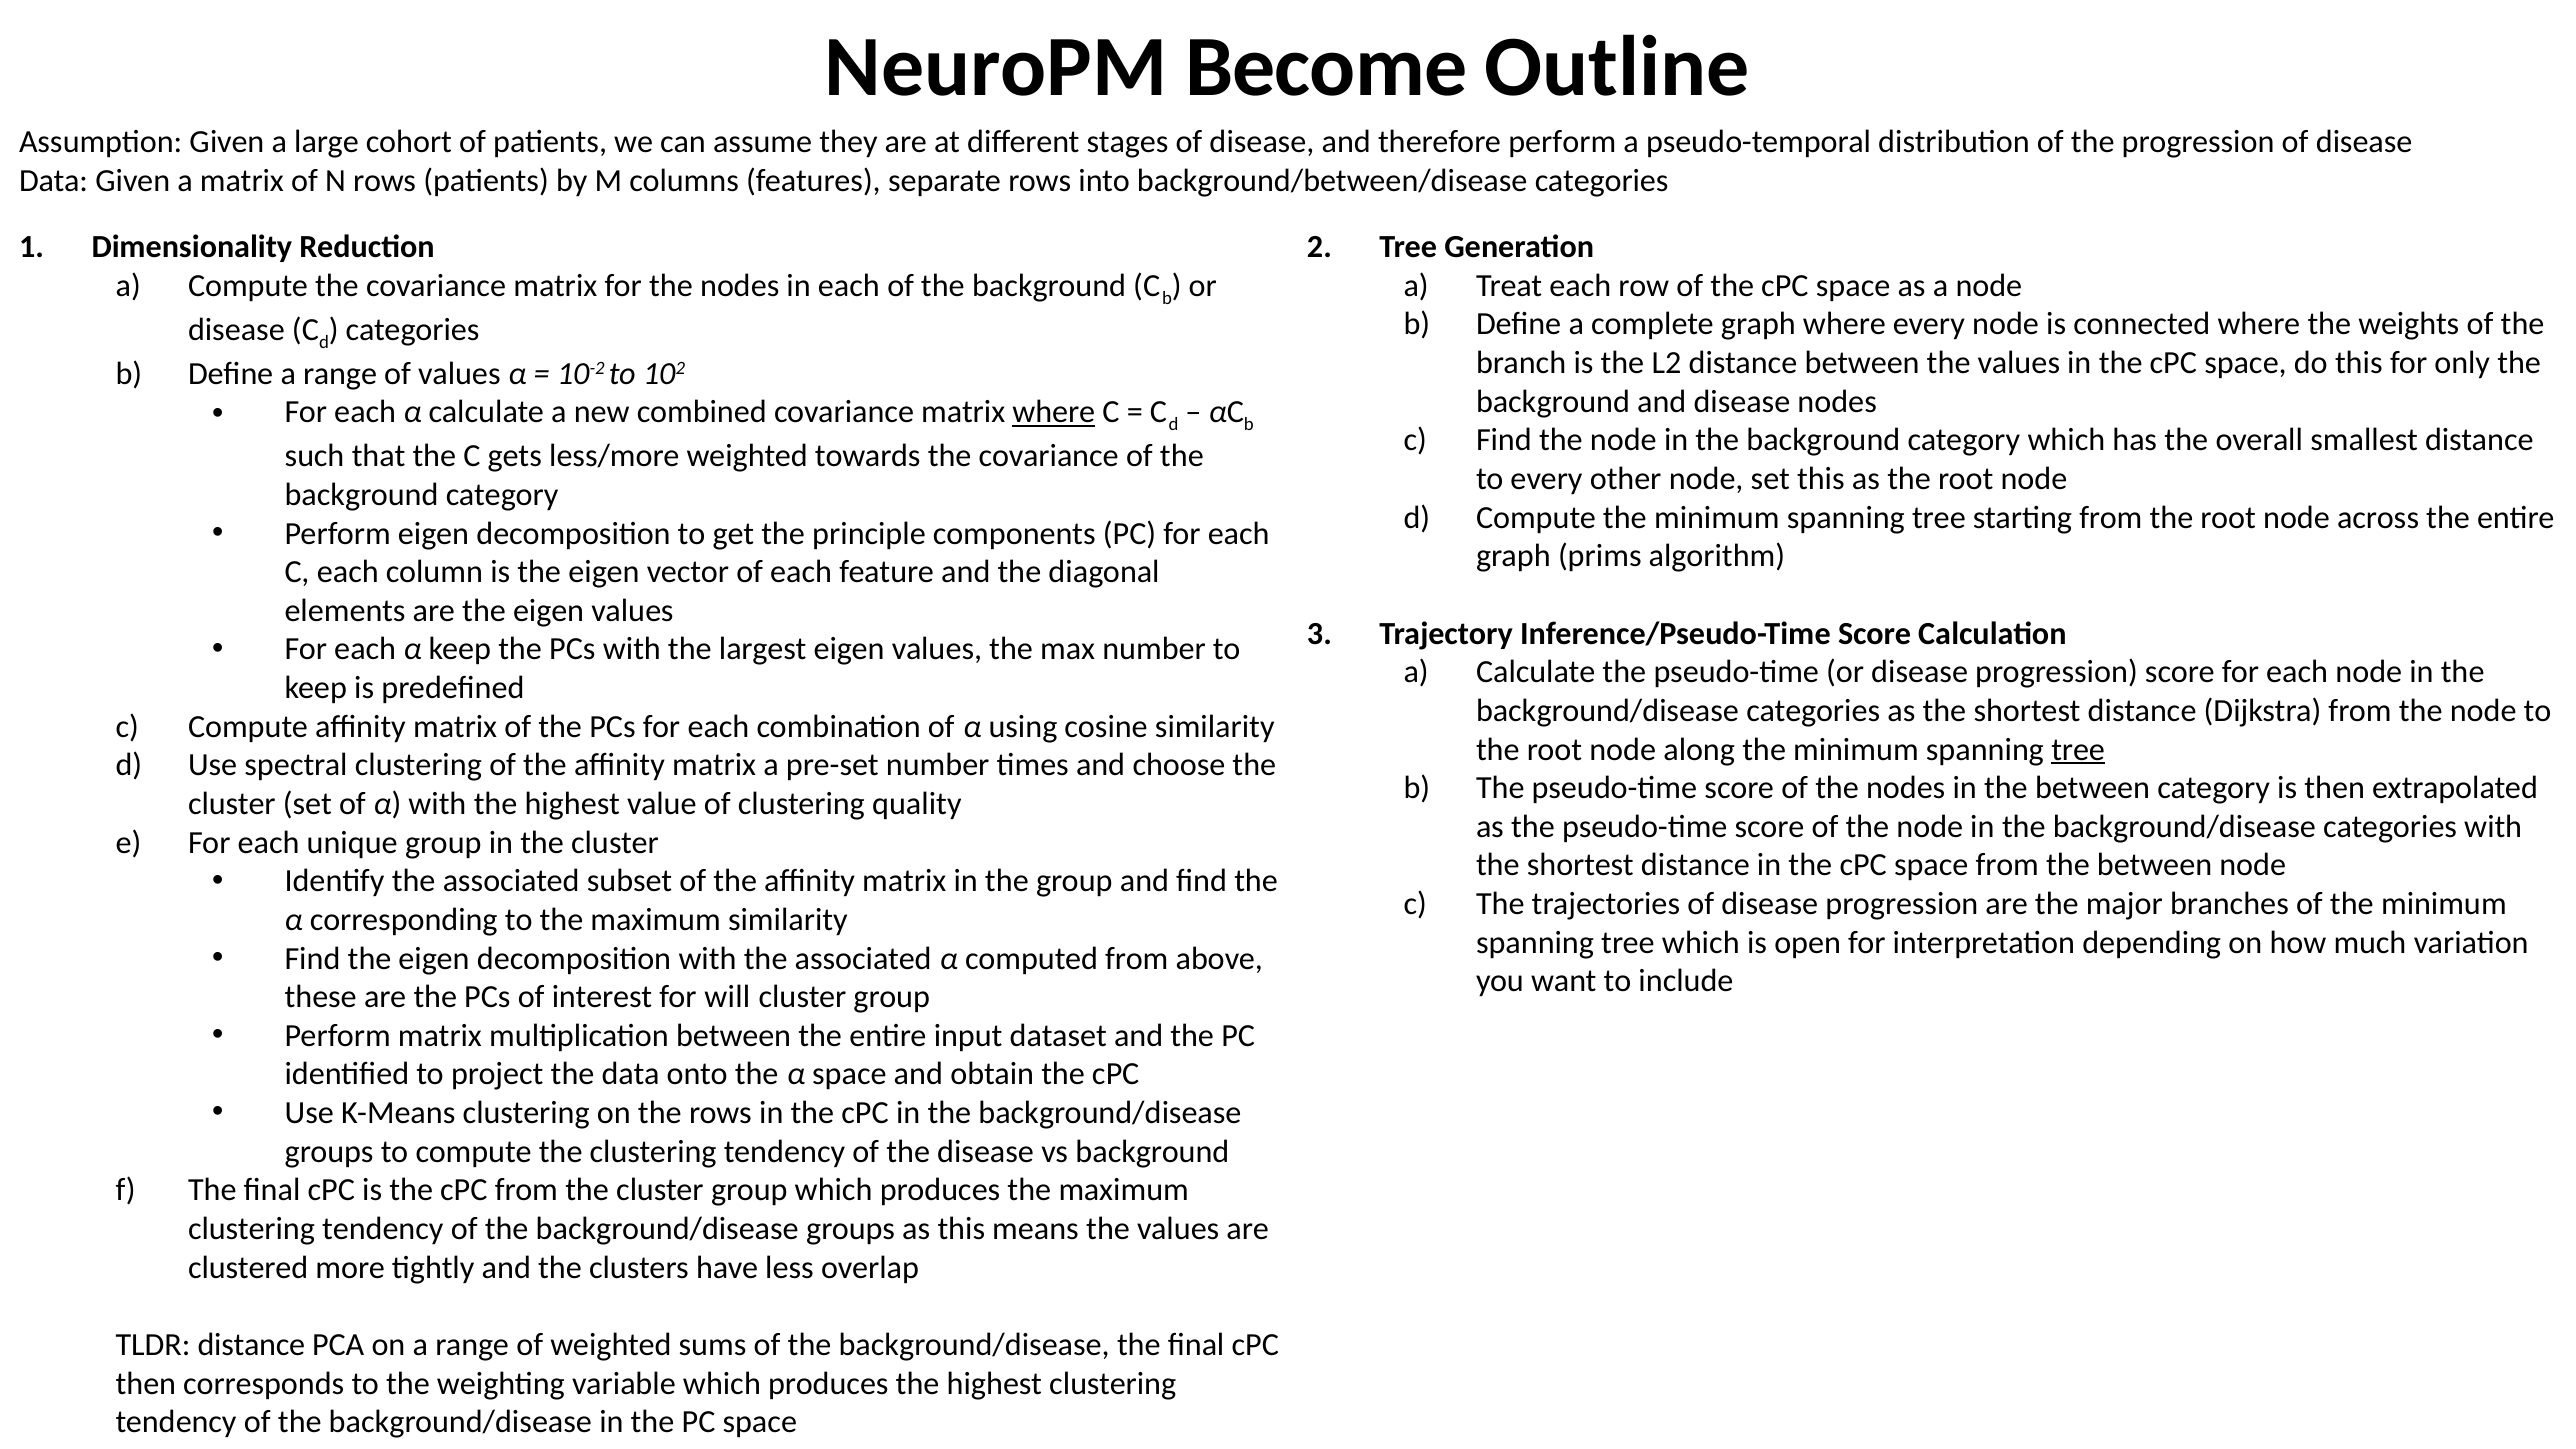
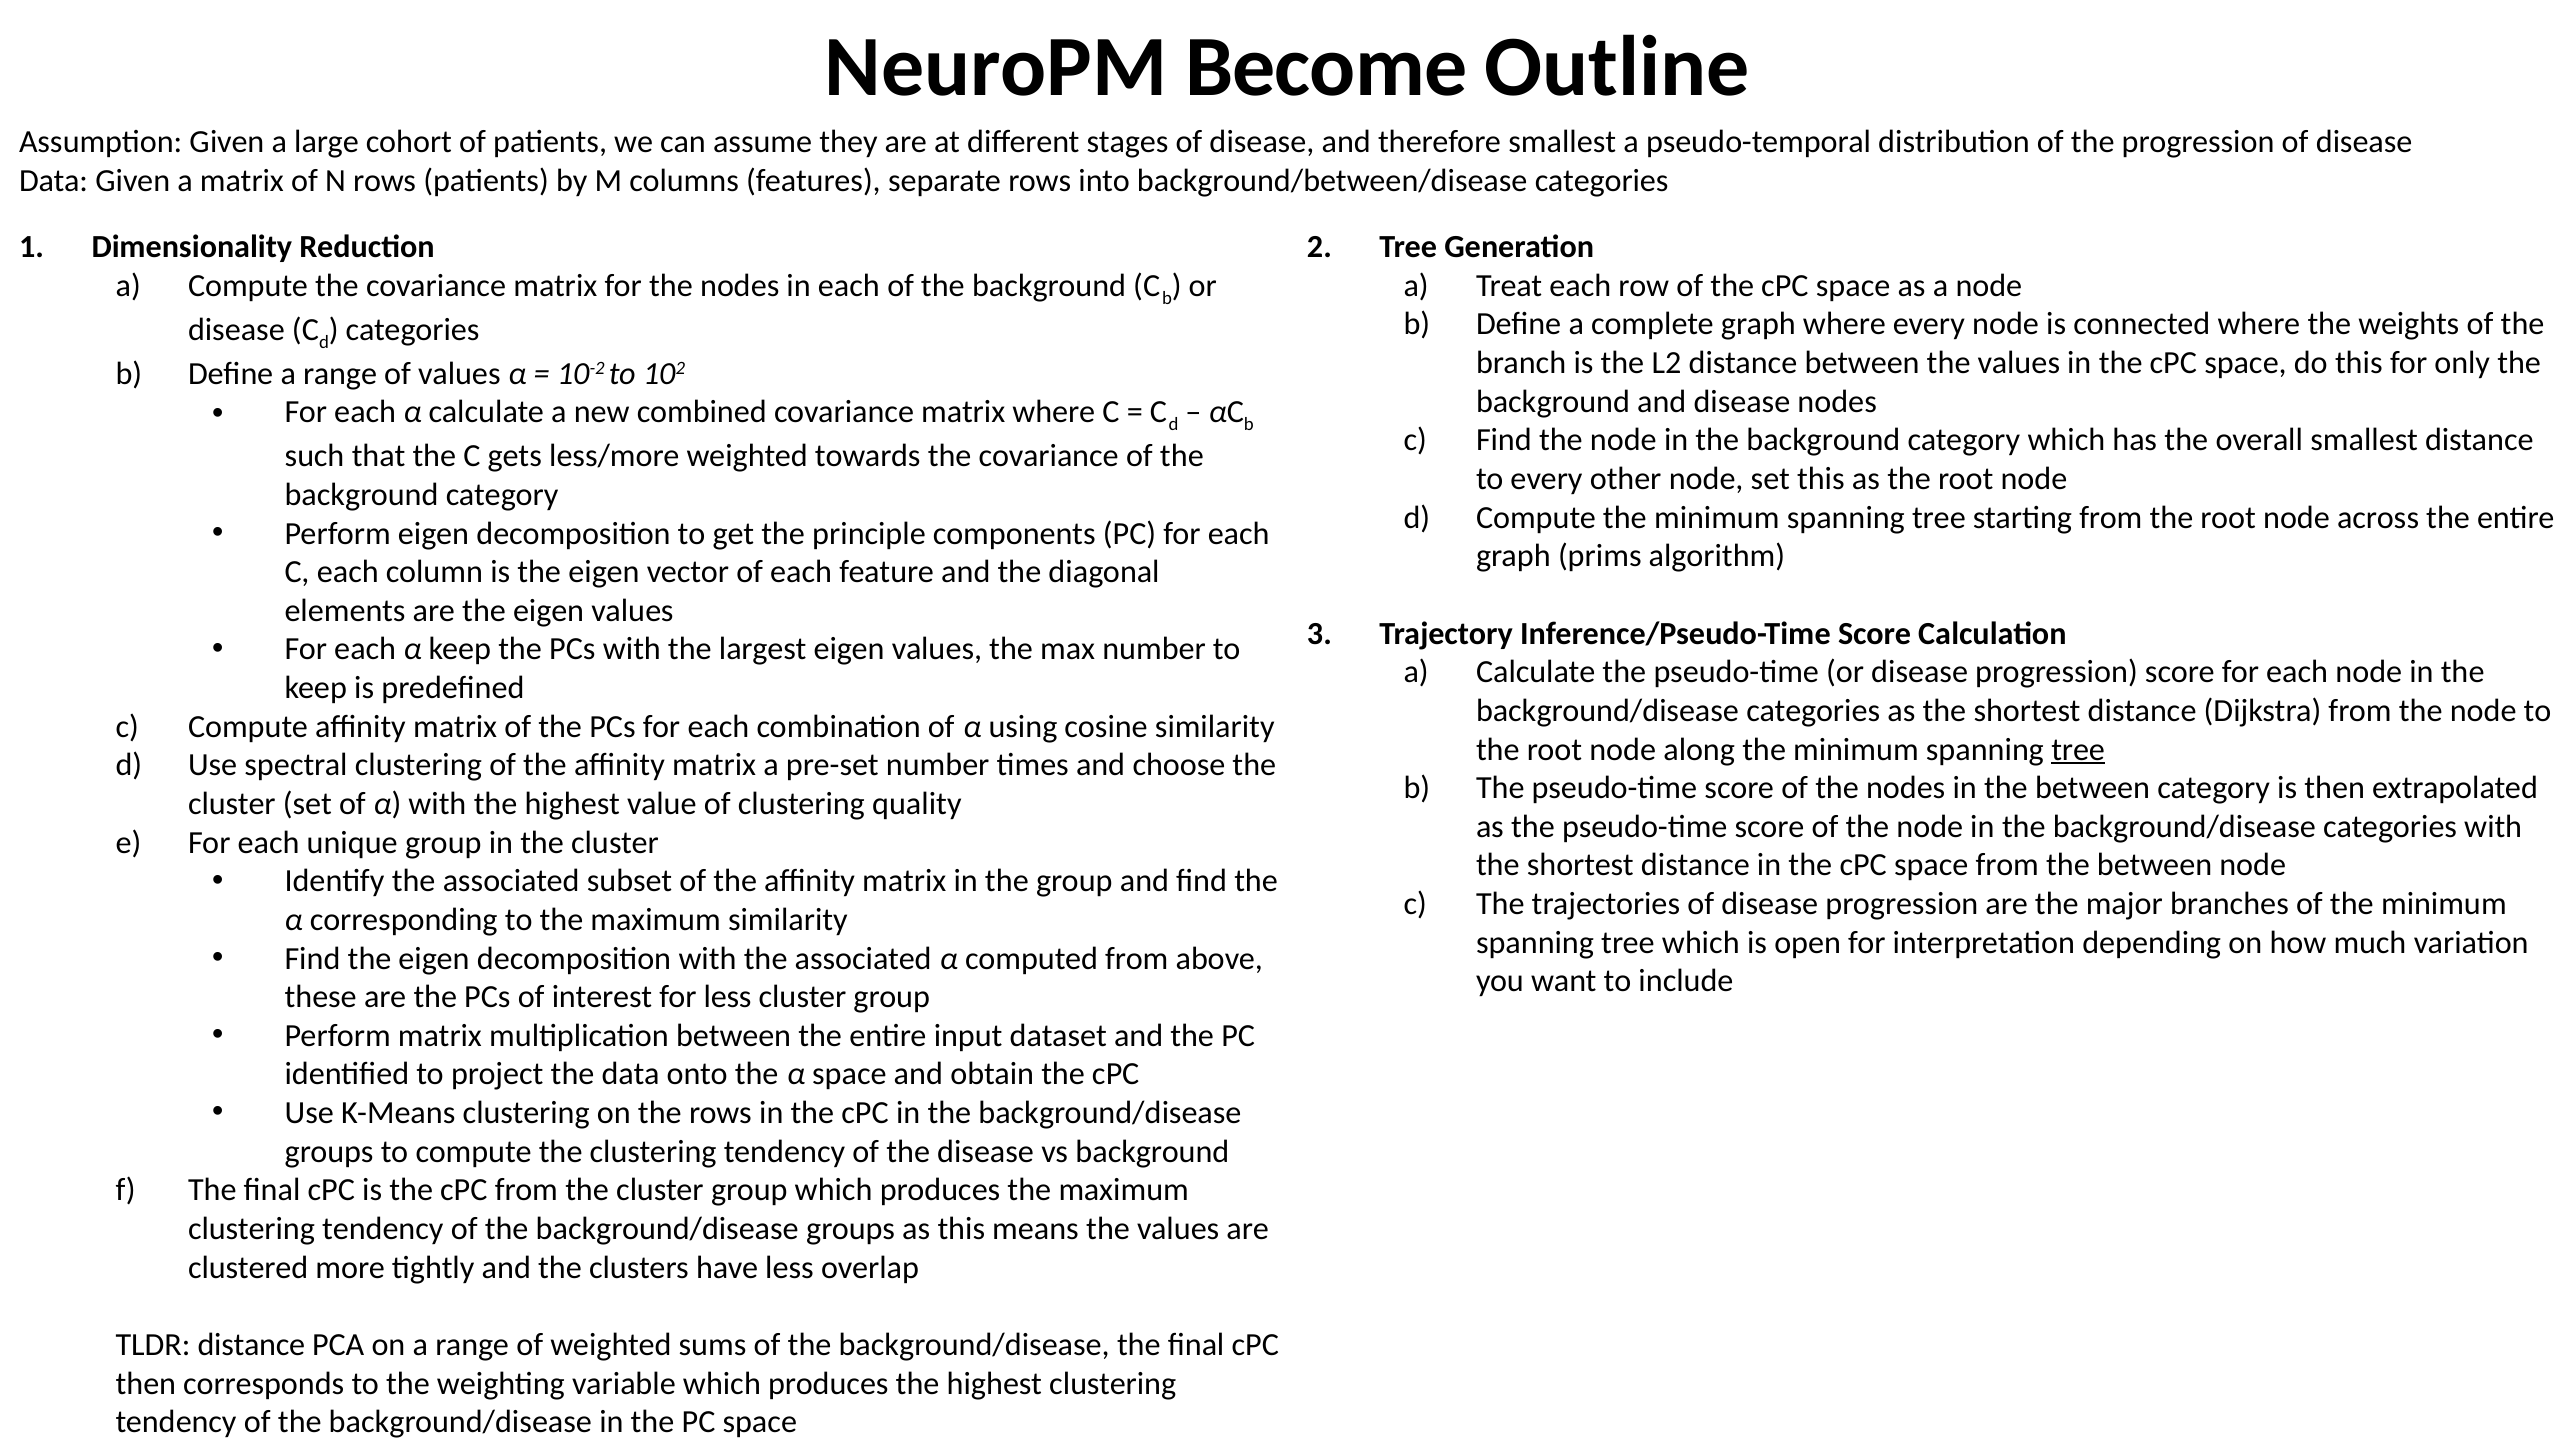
therefore perform: perform -> smallest
where at (1054, 412) underline: present -> none
for will: will -> less
